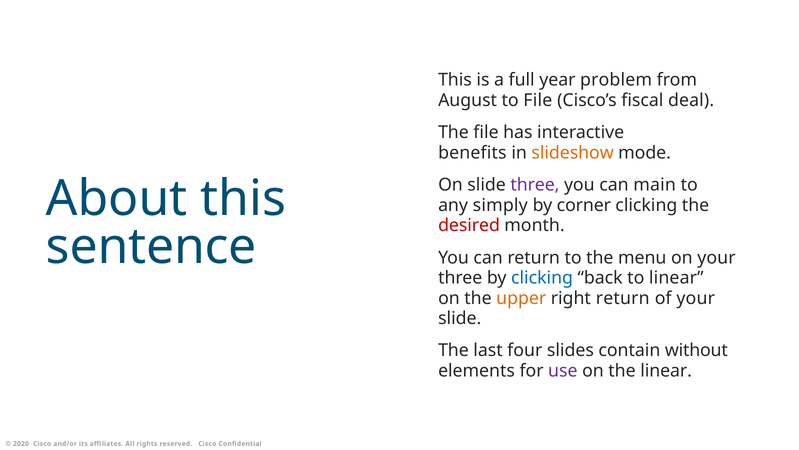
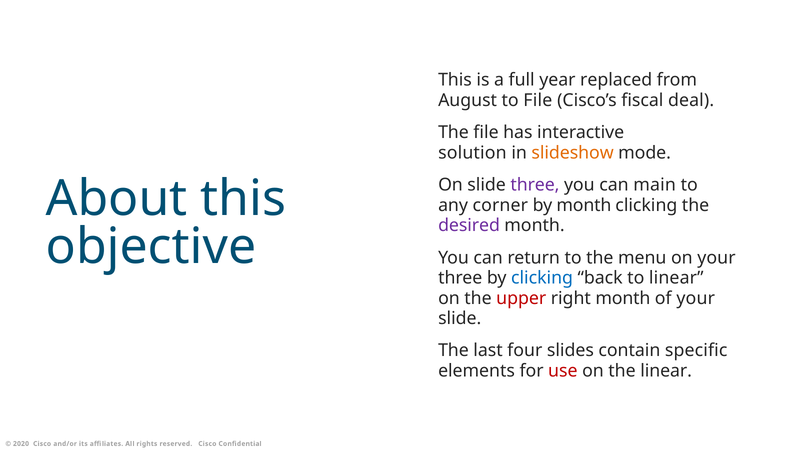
problem: problem -> replaced
benefits: benefits -> solution
simply: simply -> corner
by corner: corner -> month
desired colour: red -> purple
sentence: sentence -> objective
upper colour: orange -> red
right return: return -> month
without: without -> specific
use colour: purple -> red
